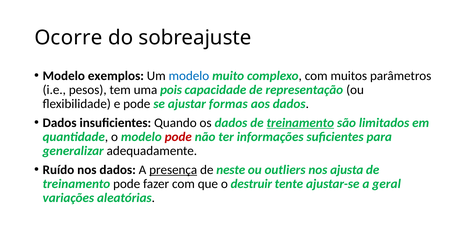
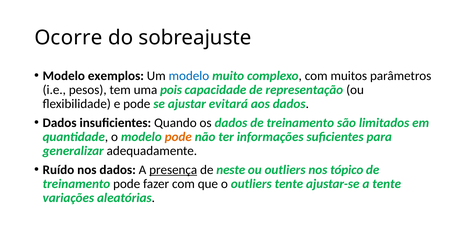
formas: formas -> evitará
treinamento at (300, 123) underline: present -> none
pode at (178, 137) colour: red -> orange
ajusta: ajusta -> tópico
o destruir: destruir -> outliers
a geral: geral -> tente
